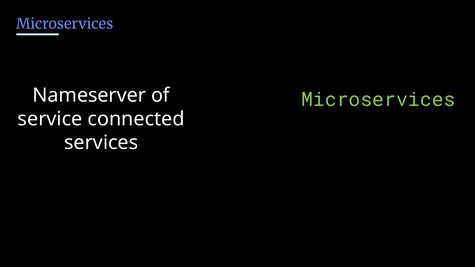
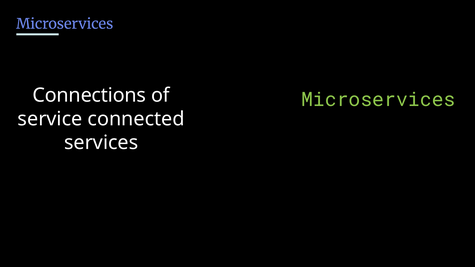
Nameserver: Nameserver -> Connections
